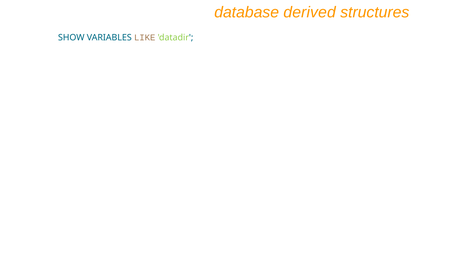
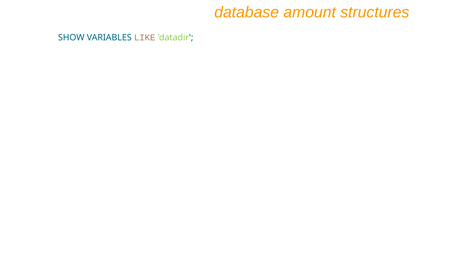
derived: derived -> amount
